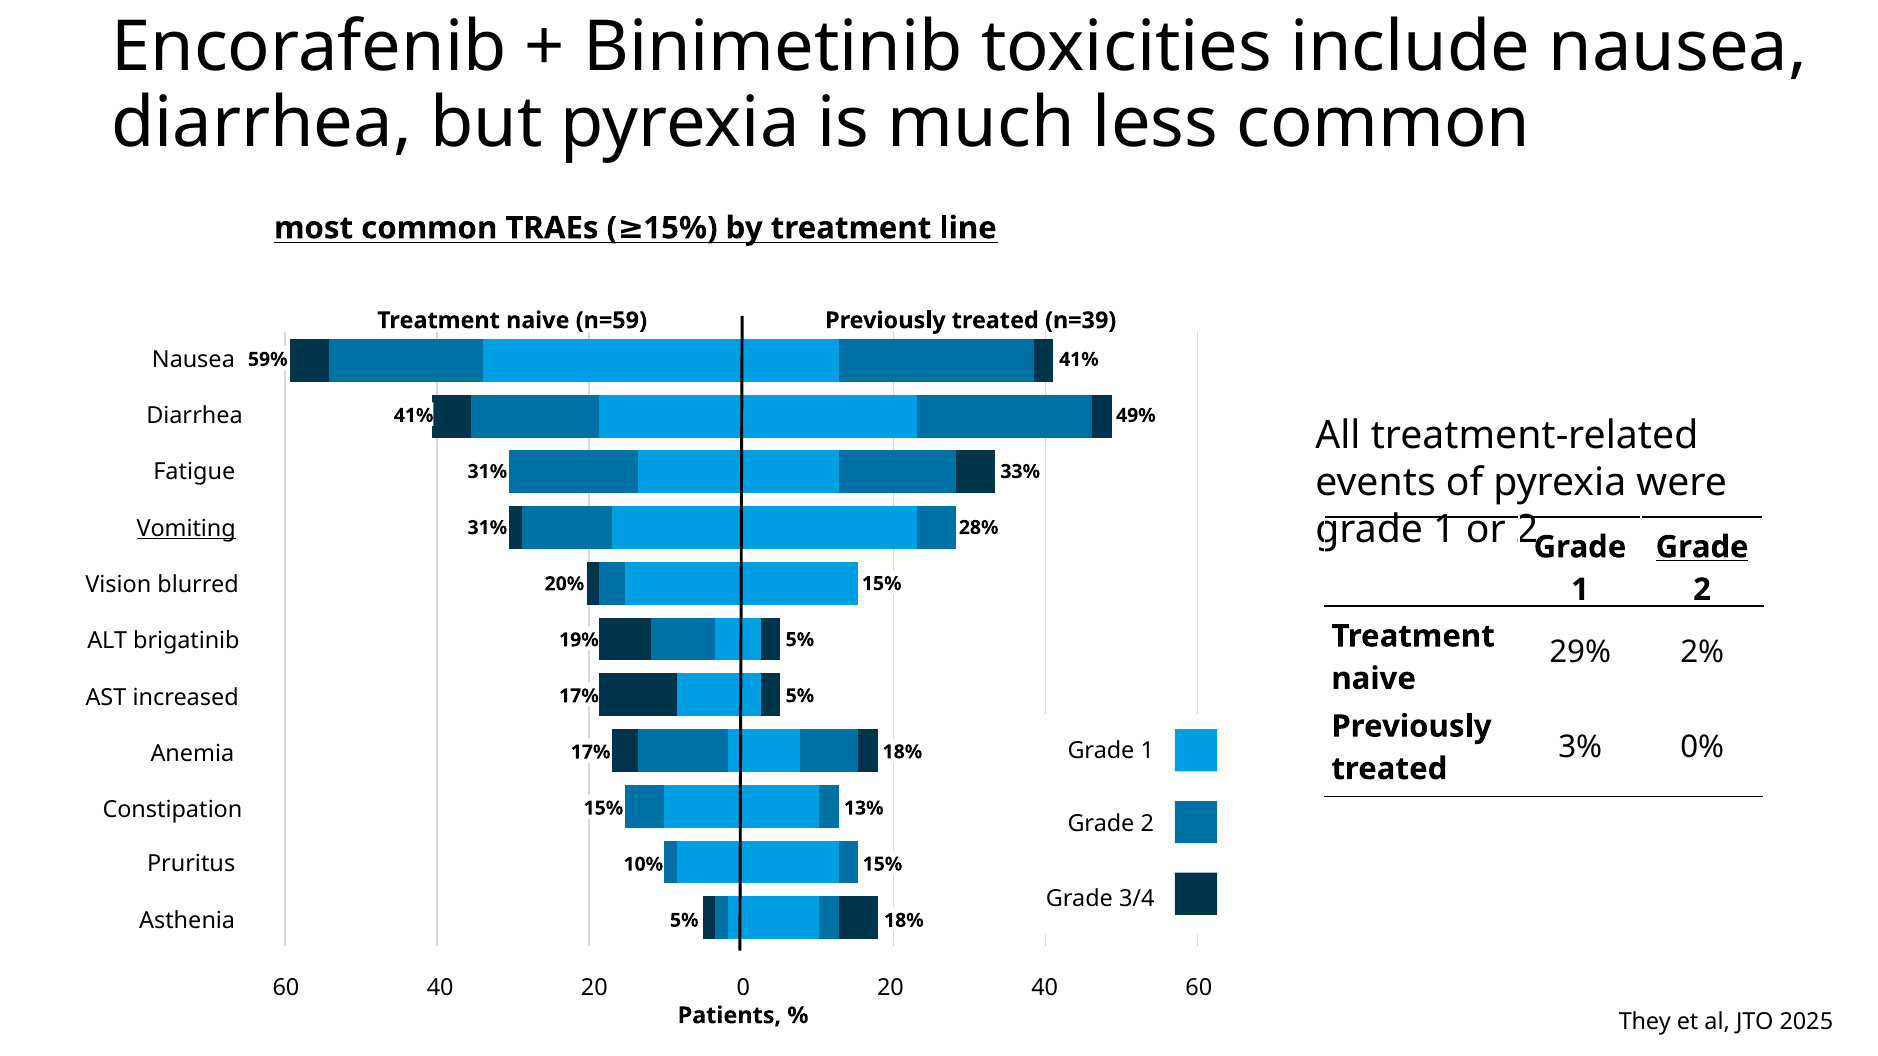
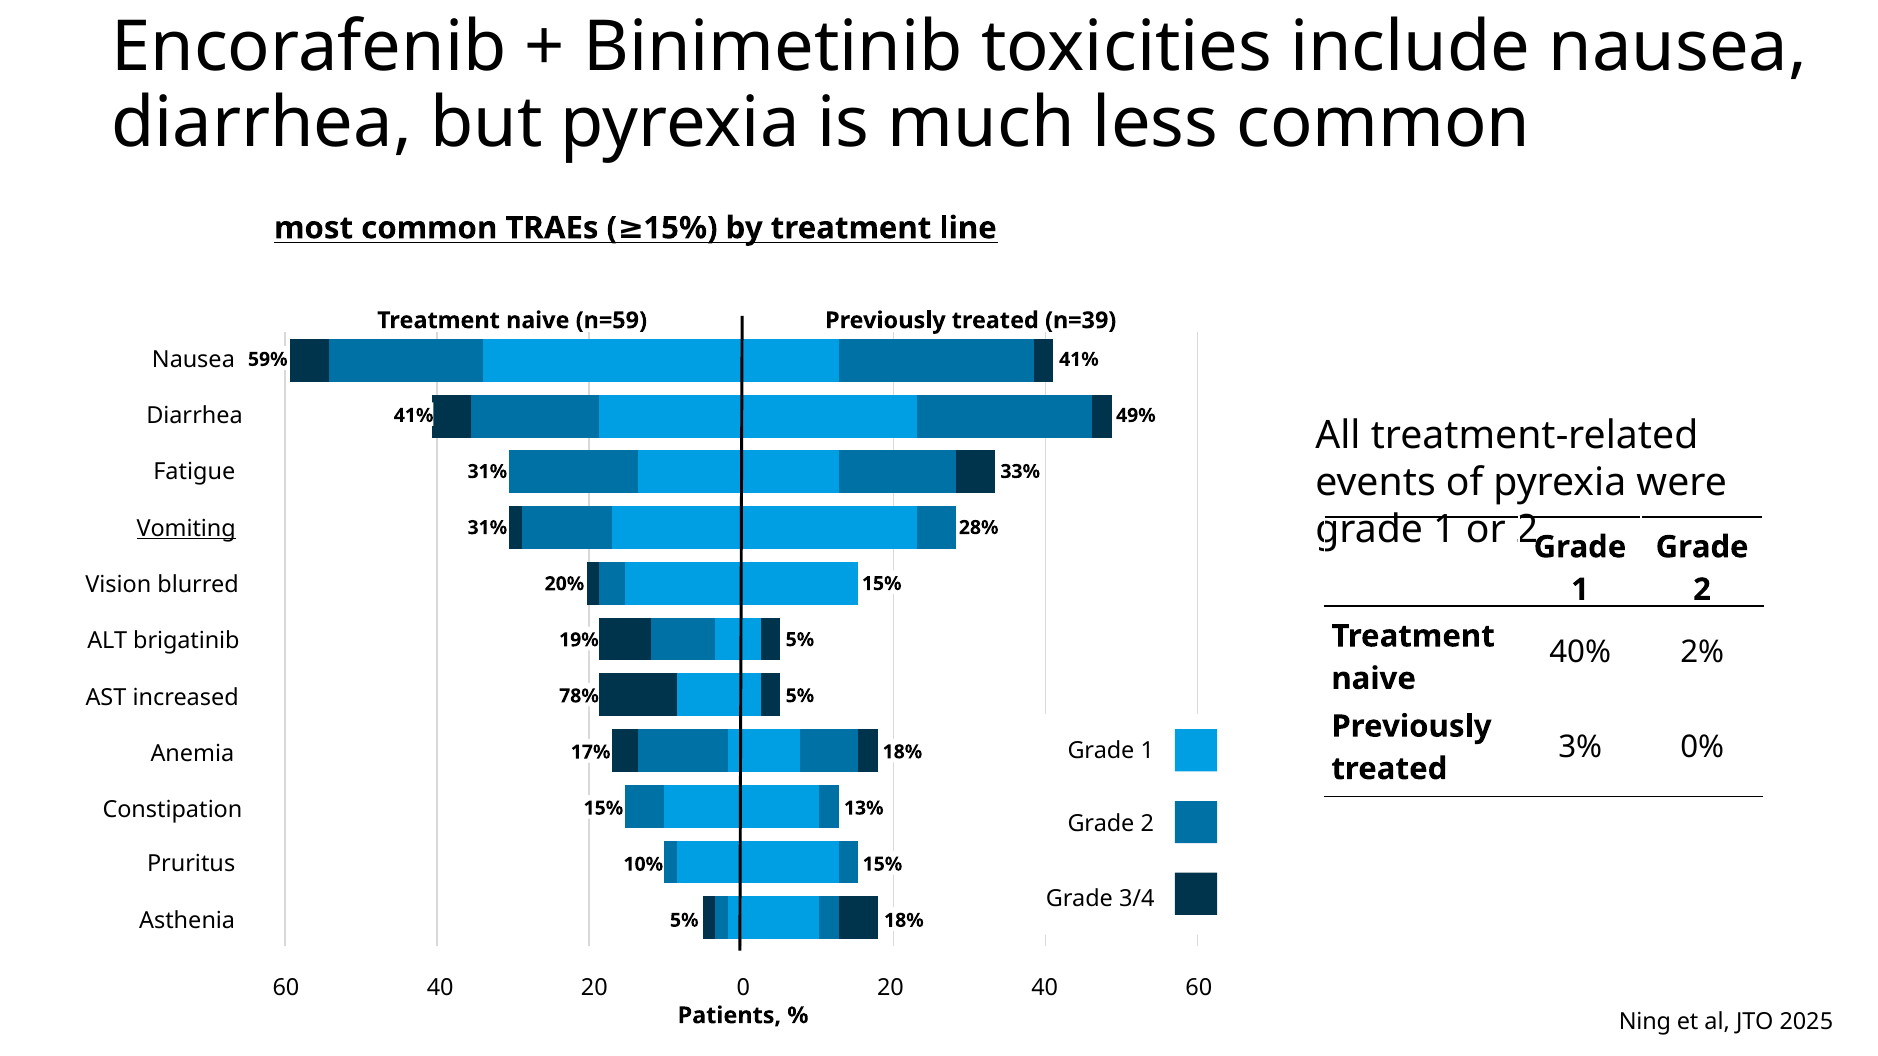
Grade at (1702, 547) underline: present -> none
29%: 29% -> 40%
17% at (579, 696): 17% -> 78%
They: They -> Ning
